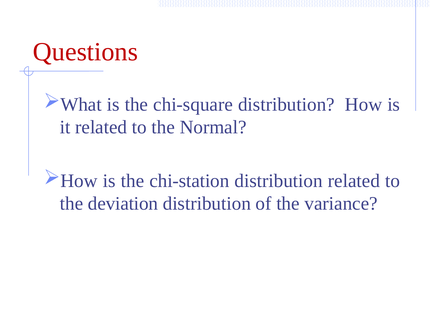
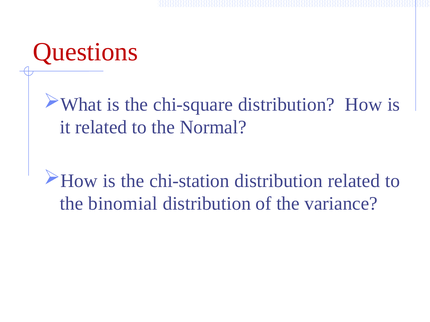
deviation: deviation -> binomial
